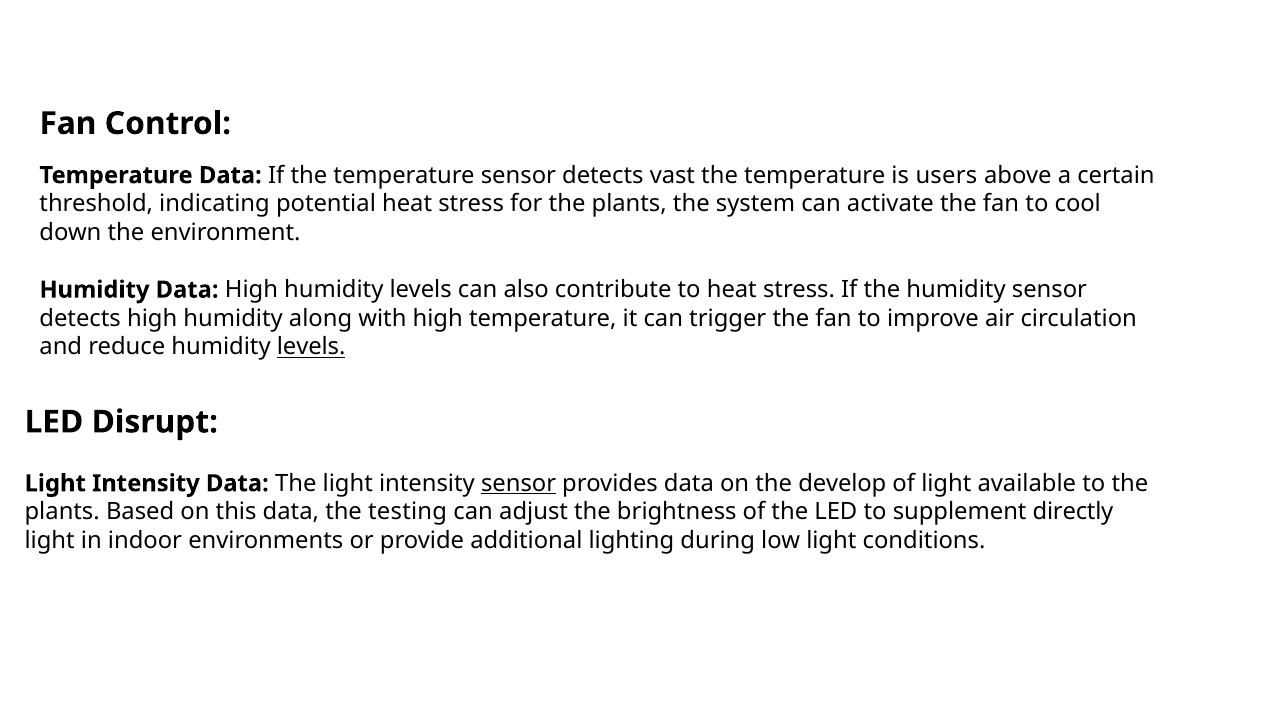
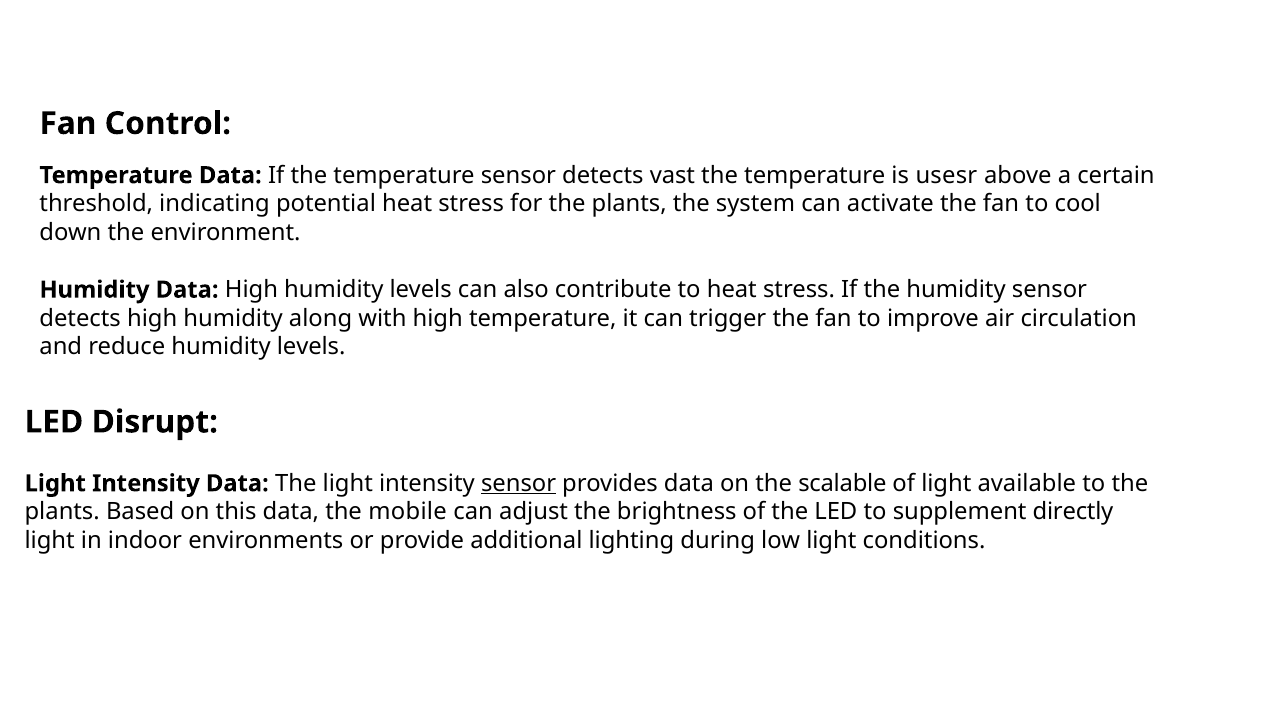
users: users -> usesr
levels at (311, 347) underline: present -> none
develop: develop -> scalable
testing: testing -> mobile
